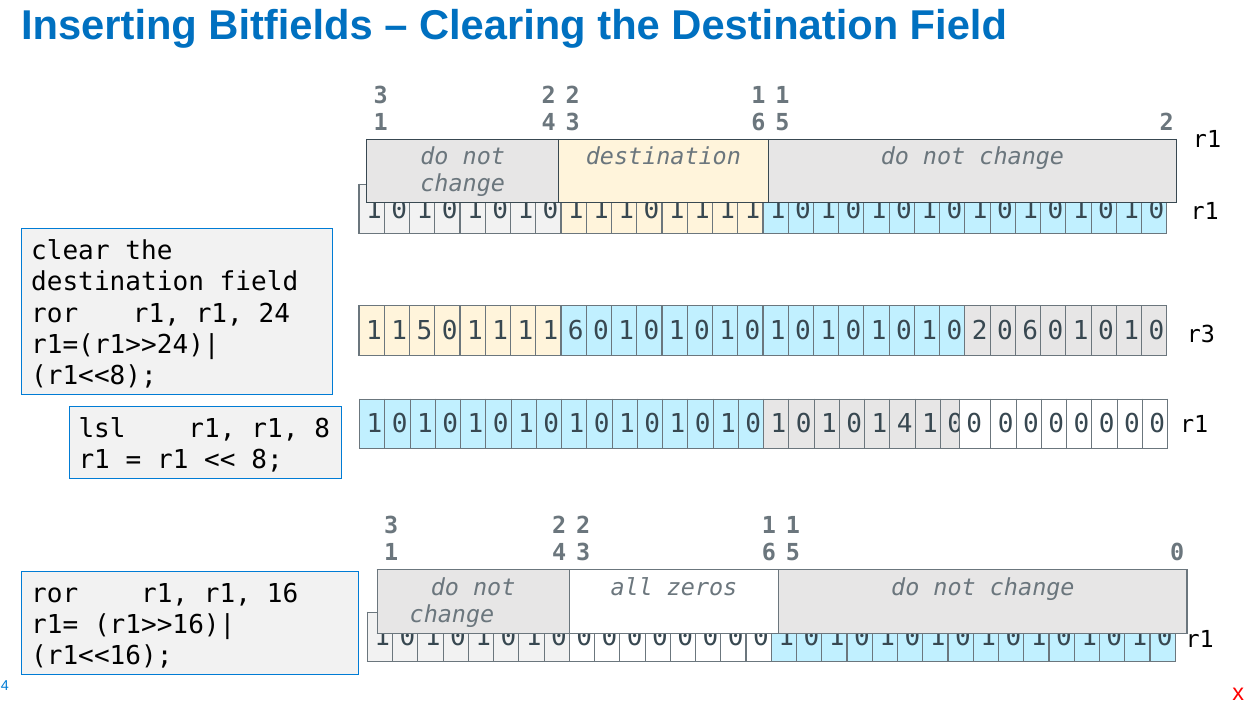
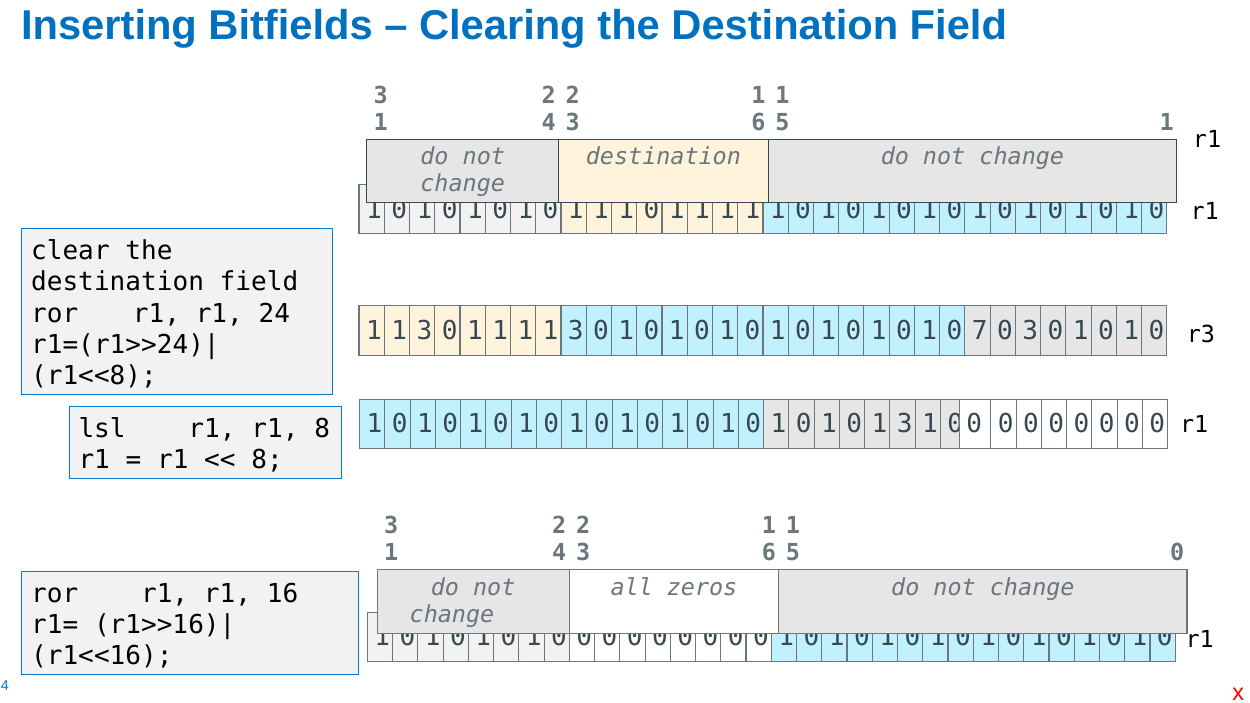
5 2: 2 -> 1
5 at (424, 331): 5 -> 3
1 1 1 6: 6 -> 3
0 2: 2 -> 7
0 6: 6 -> 3
0 1 4: 4 -> 3
